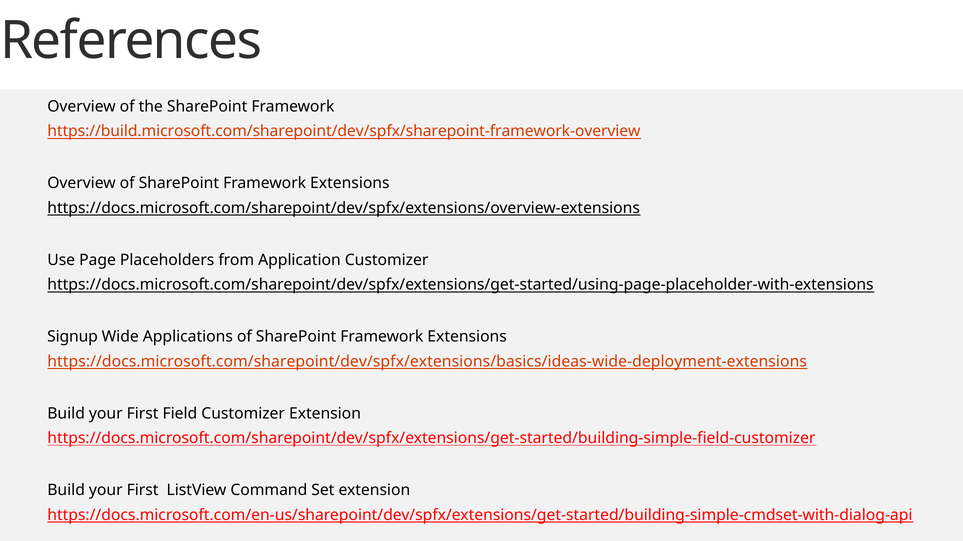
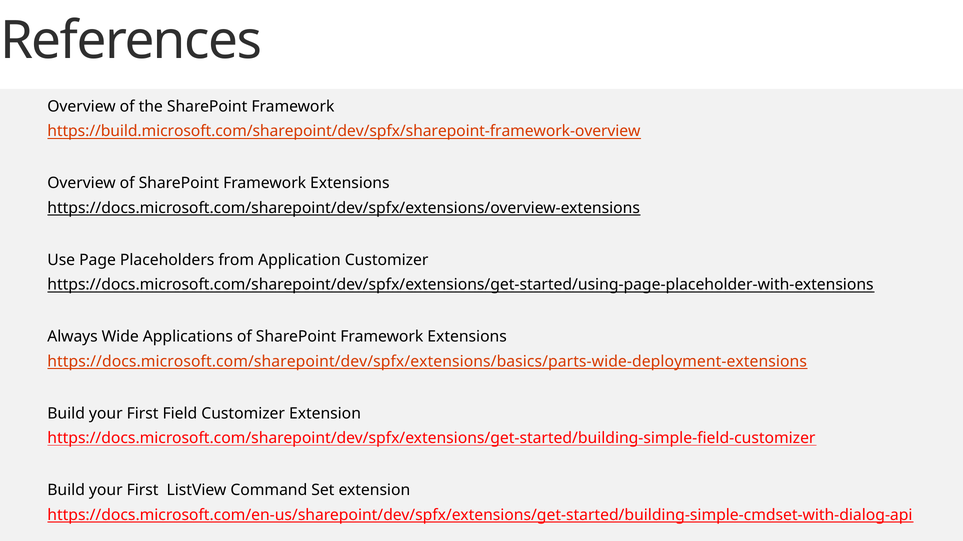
Signup: Signup -> Always
https://docs.microsoft.com/sharepoint/dev/spfx/extensions/basics/ideas-wide-deployment-extensions: https://docs.microsoft.com/sharepoint/dev/spfx/extensions/basics/ideas-wide-deployment-extensions -> https://docs.microsoft.com/sharepoint/dev/spfx/extensions/basics/parts-wide-deployment-extensions
